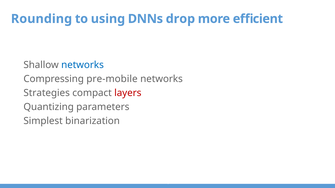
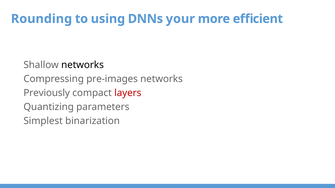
drop: drop -> your
networks at (83, 65) colour: blue -> black
pre-mobile: pre-mobile -> pre-images
Strategies: Strategies -> Previously
